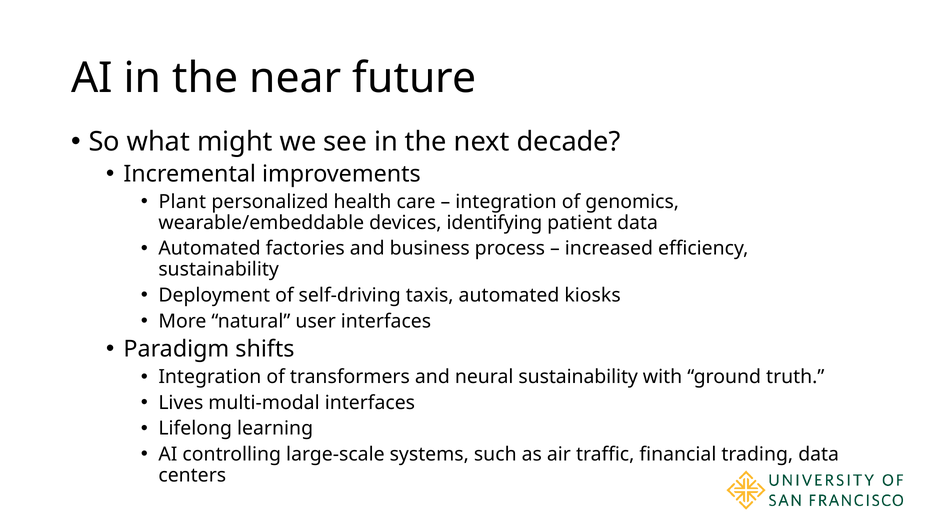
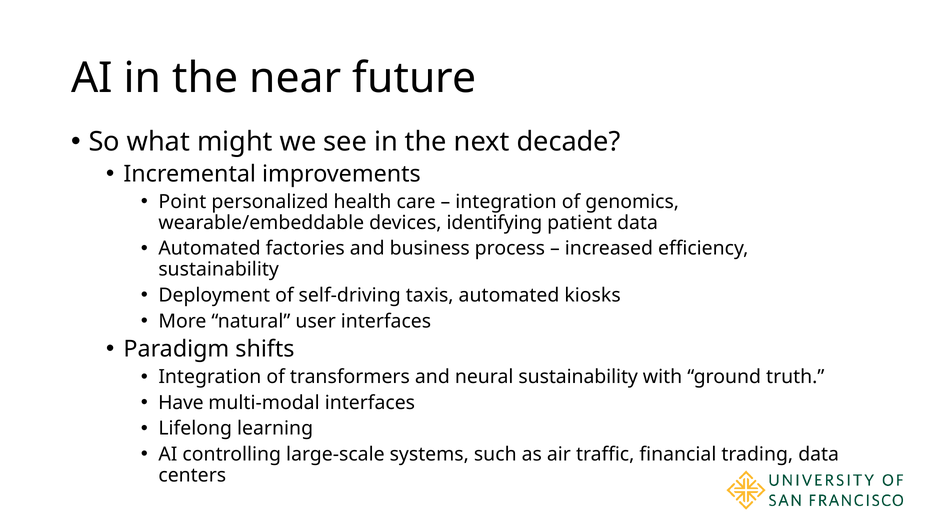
Plant: Plant -> Point
Lives: Lives -> Have
